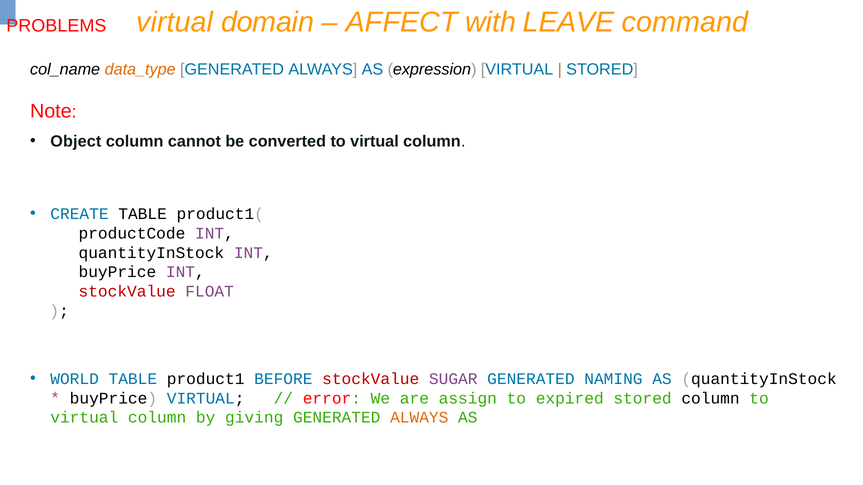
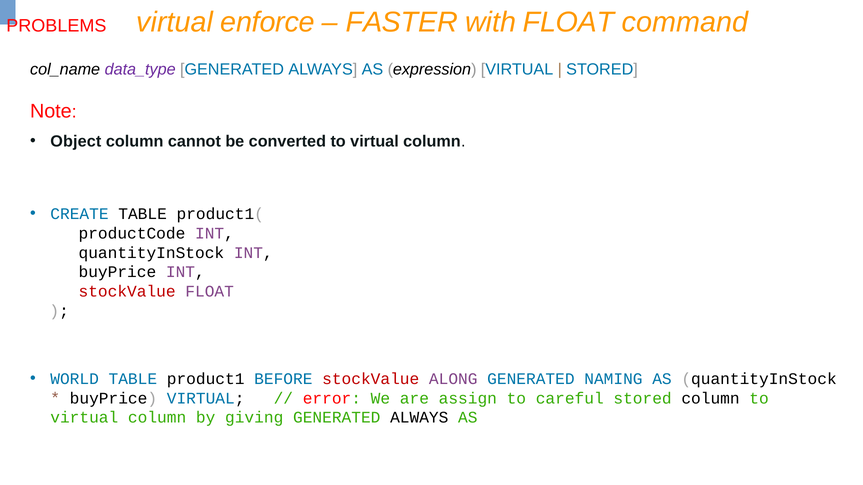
domain: domain -> enforce
AFFECT: AFFECT -> FASTER
with LEAVE: LEAVE -> FLOAT
data_type colour: orange -> purple
SUGAR: SUGAR -> ALONG
expired: expired -> careful
ALWAYS at (419, 418) colour: orange -> black
